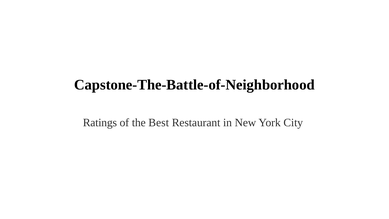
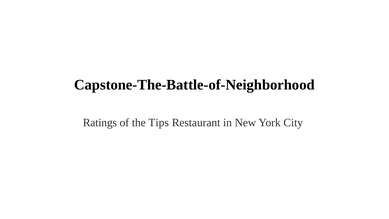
Best: Best -> Tips
